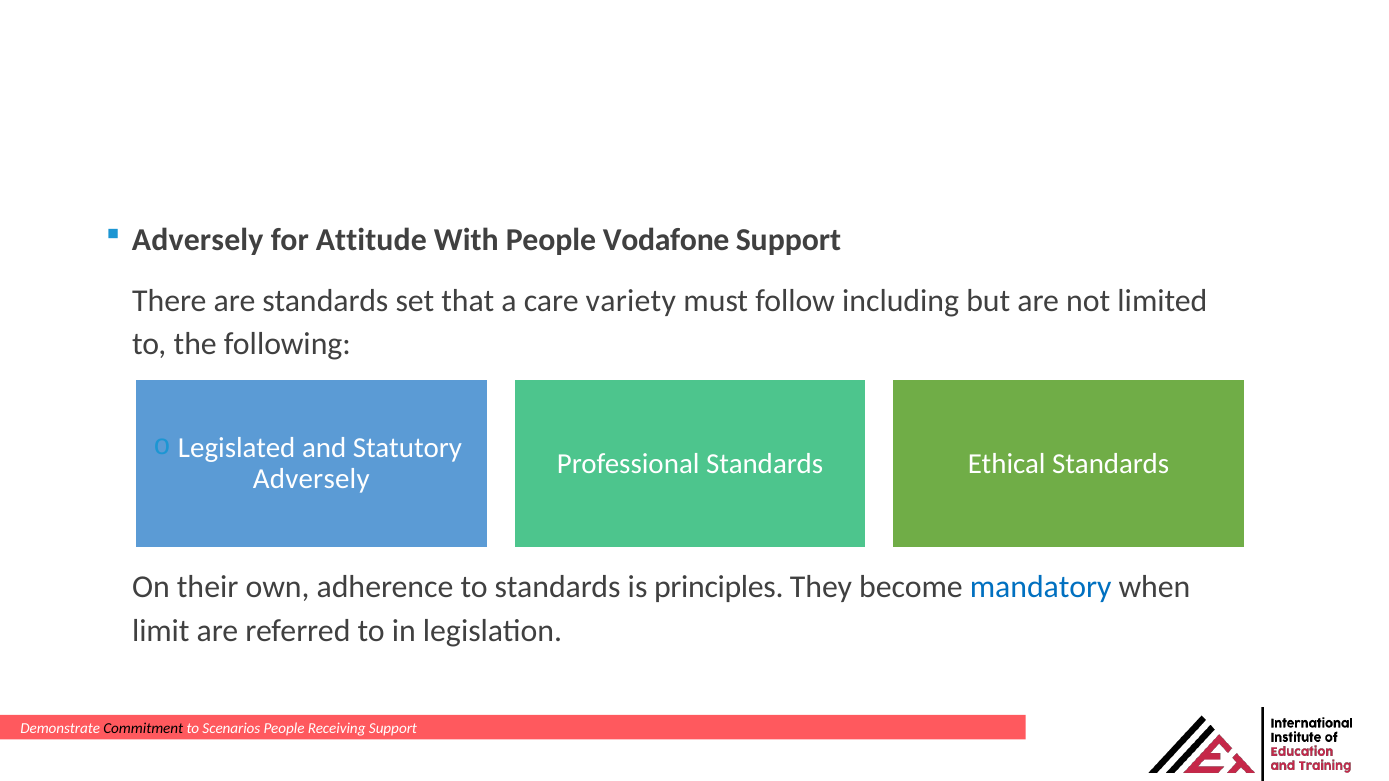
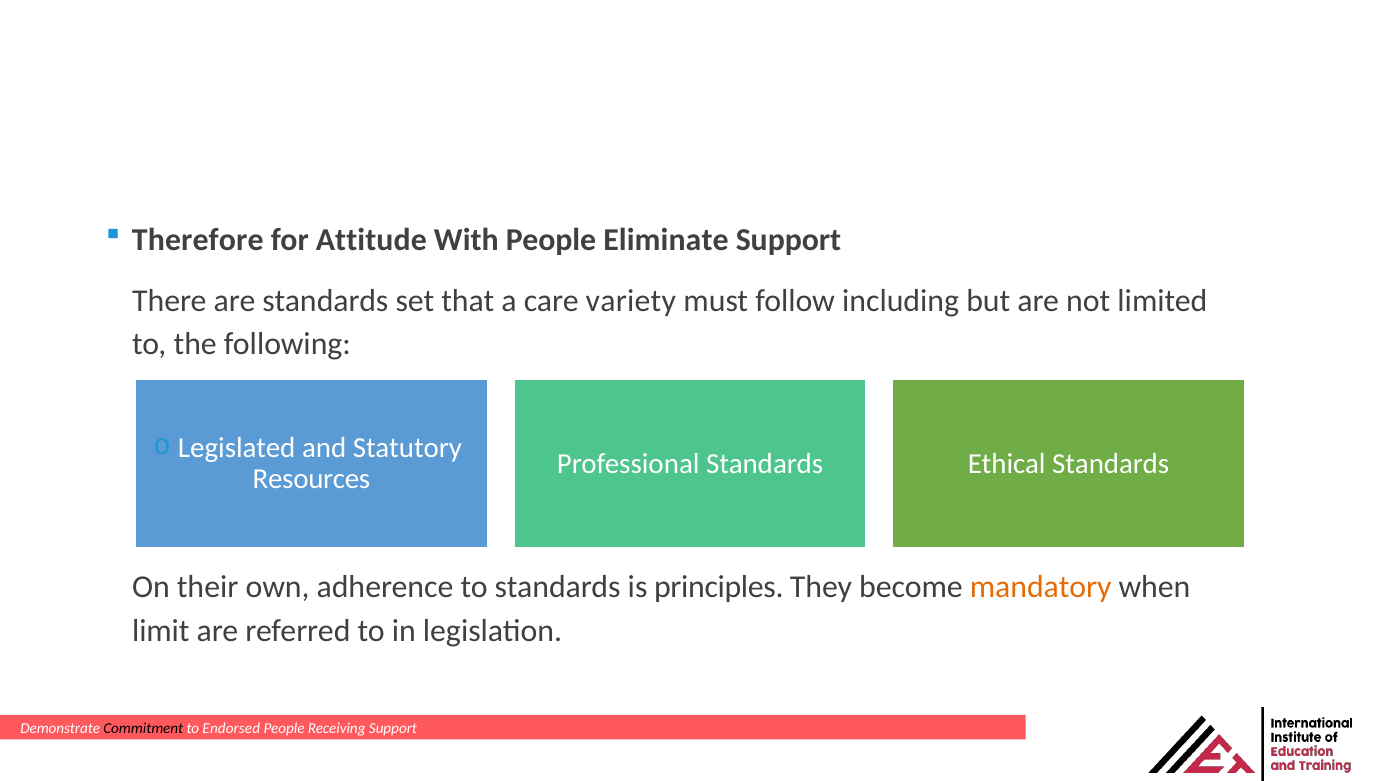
Adversely at (198, 240): Adversely -> Therefore
Vodafone: Vodafone -> Eliminate
Adversely at (311, 479): Adversely -> Resources
mandatory colour: blue -> orange
Scenarios: Scenarios -> Endorsed
